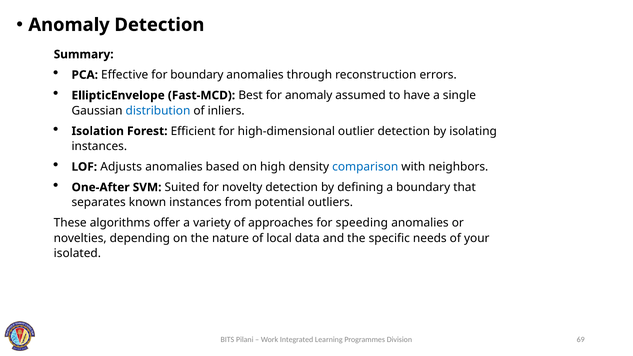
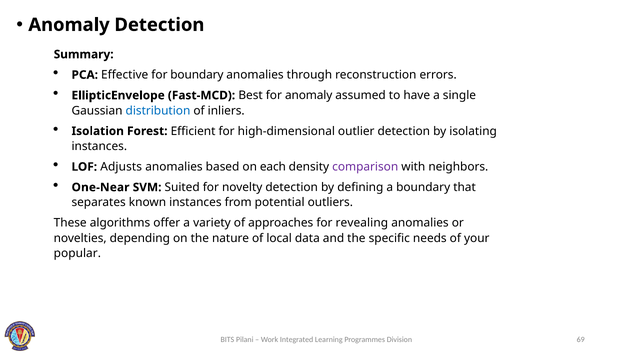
high: high -> each
comparison colour: blue -> purple
One-After: One-After -> One-Near
speeding: speeding -> revealing
isolated: isolated -> popular
